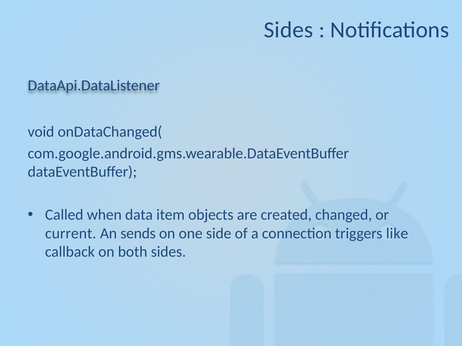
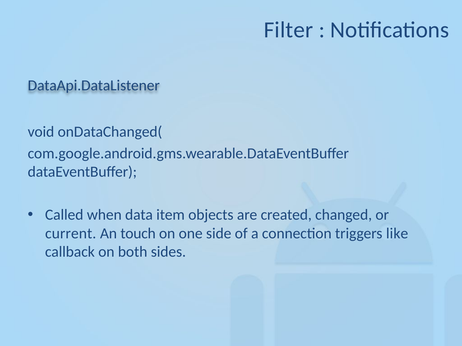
Sides at (288, 30): Sides -> Filter
sends: sends -> touch
